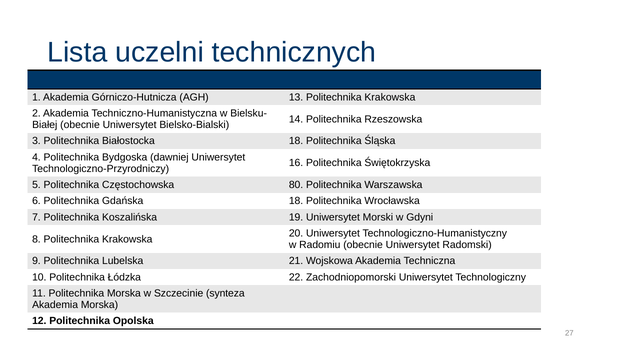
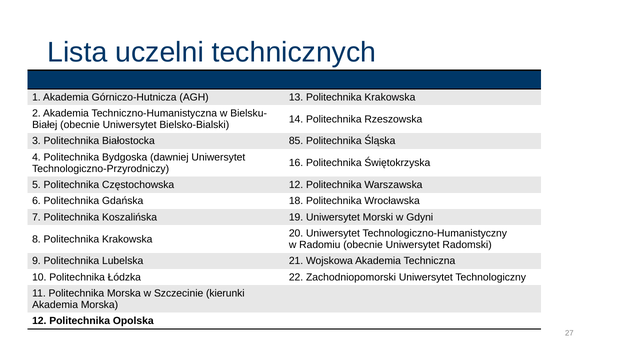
Białostocka 18: 18 -> 85
Częstochowska 80: 80 -> 12
synteza: synteza -> kierunki
